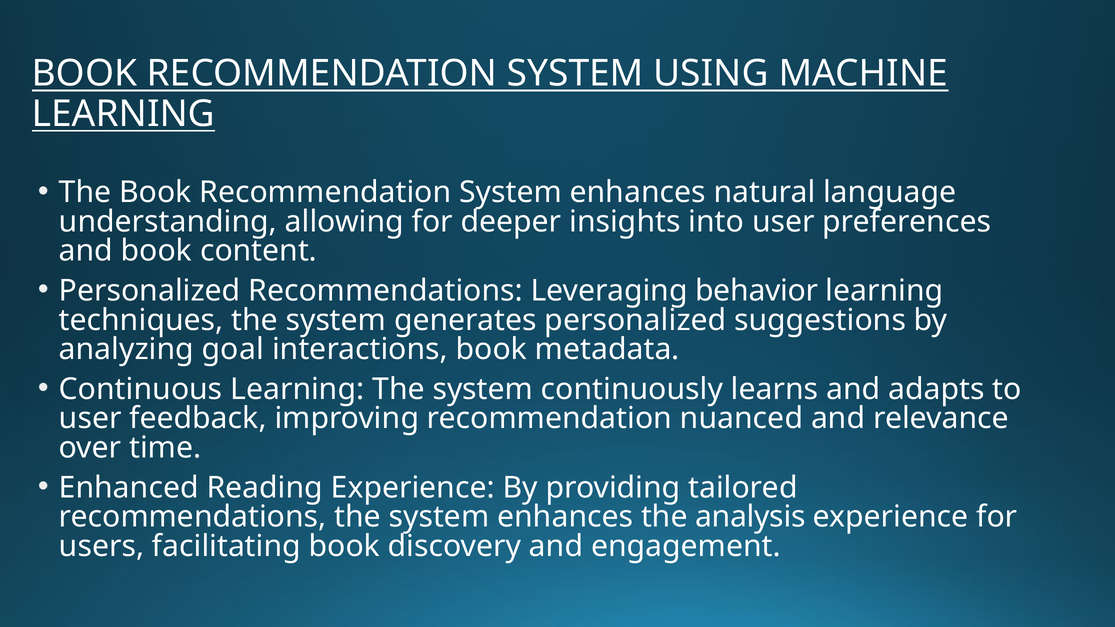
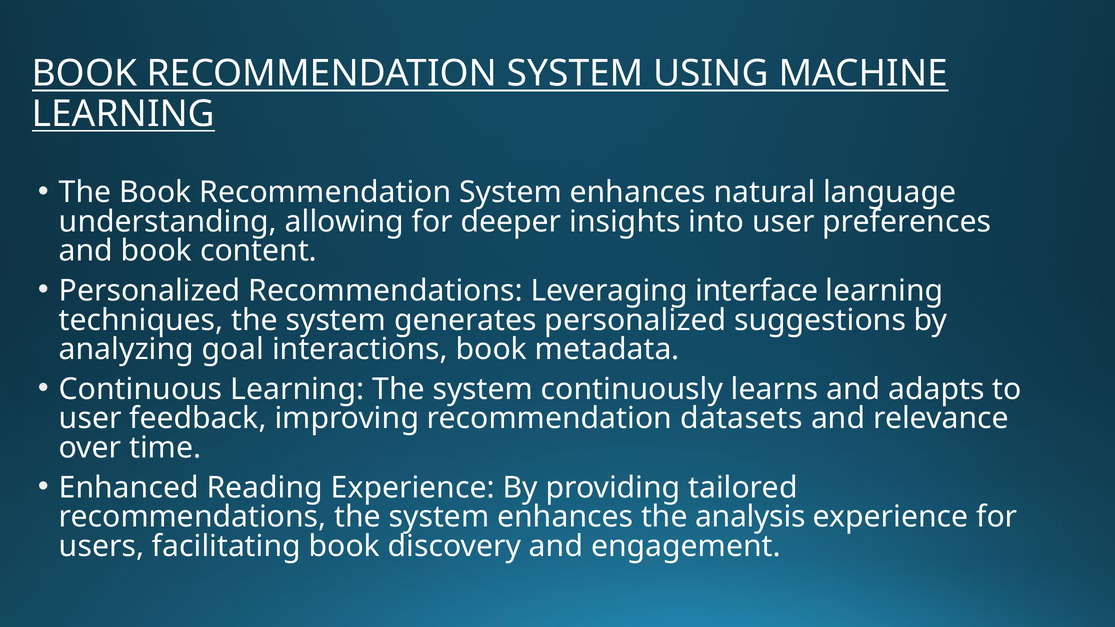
behavior: behavior -> interface
nuanced: nuanced -> datasets
